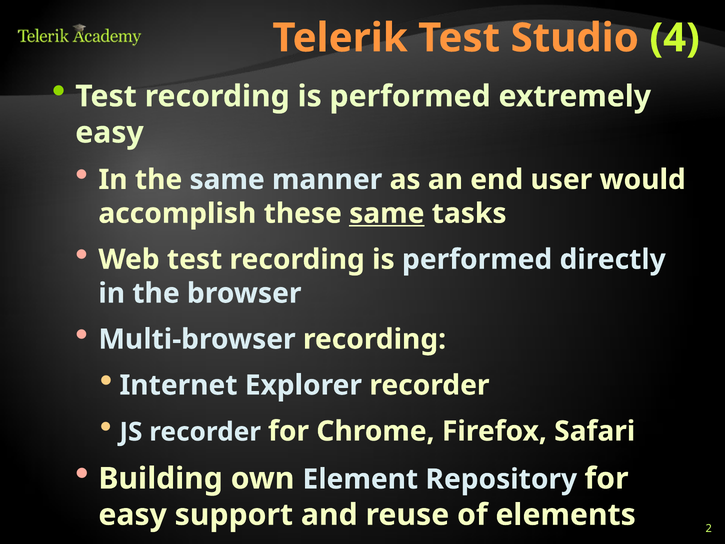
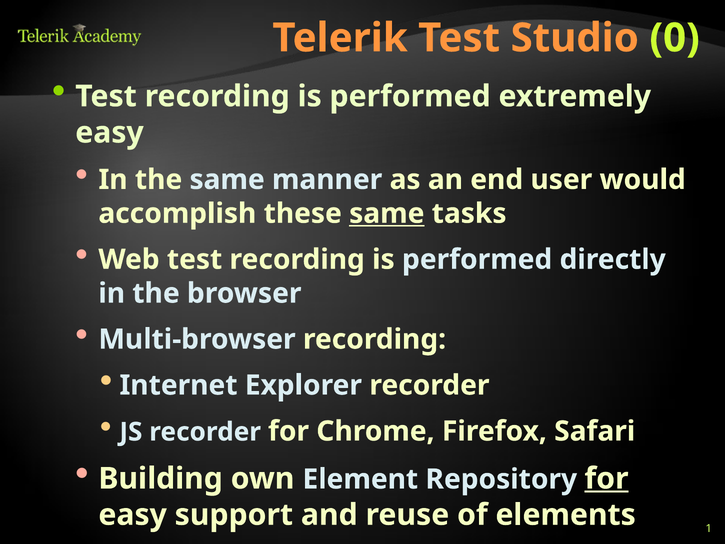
4: 4 -> 0
for at (607, 478) underline: none -> present
2: 2 -> 1
